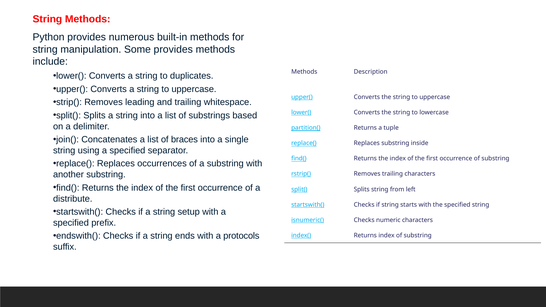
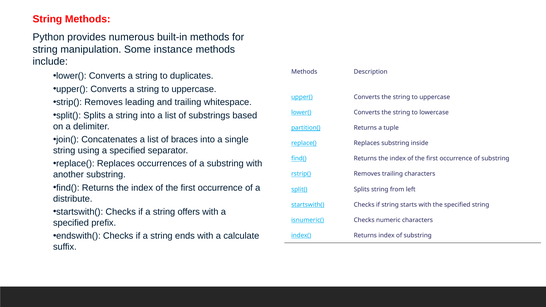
Some provides: provides -> instance
setup: setup -> offers
protocols: protocols -> calculate
